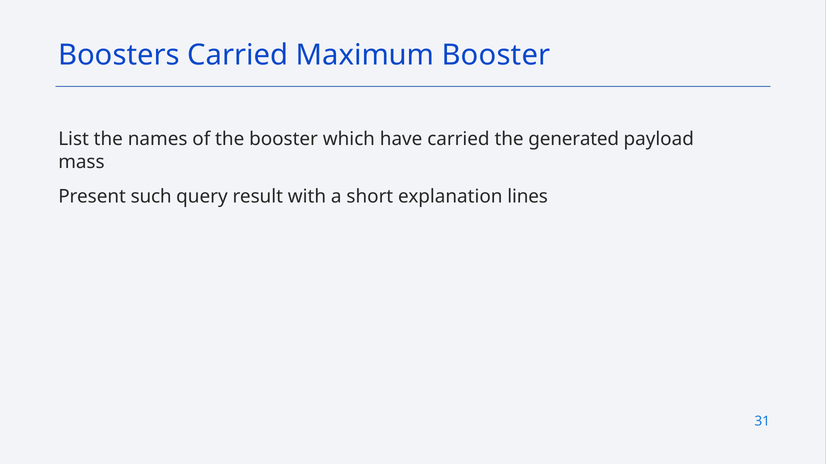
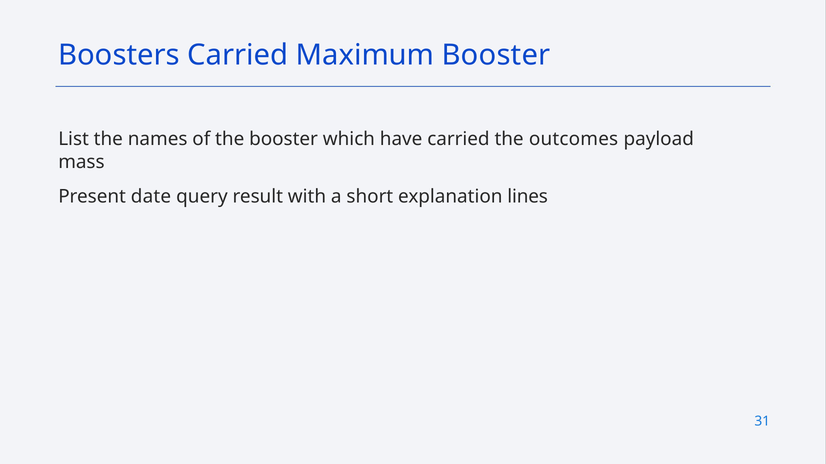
generated: generated -> outcomes
such: such -> date
